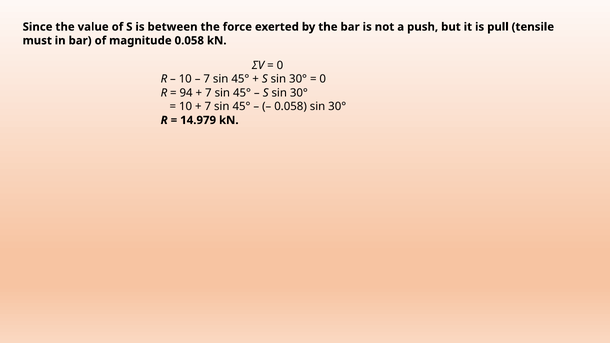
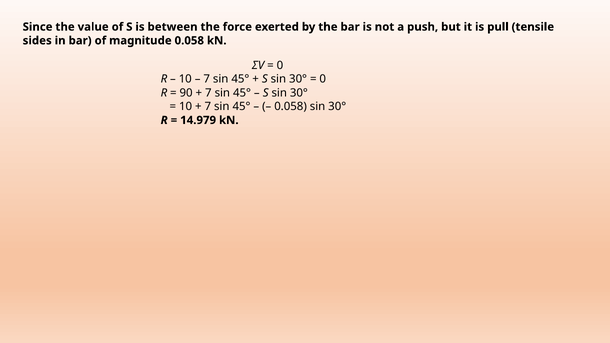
must: must -> sides
94: 94 -> 90
